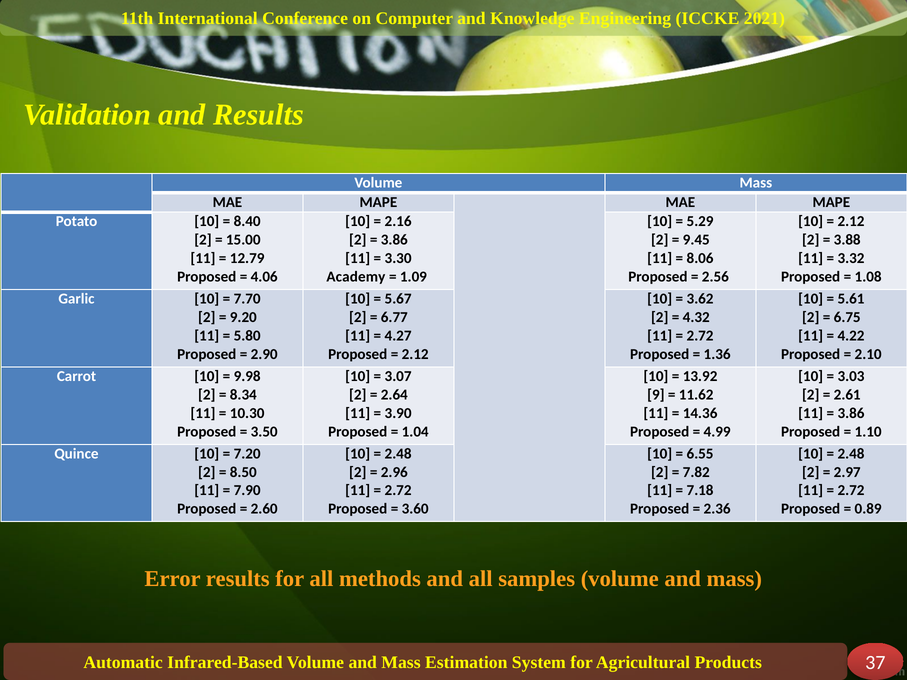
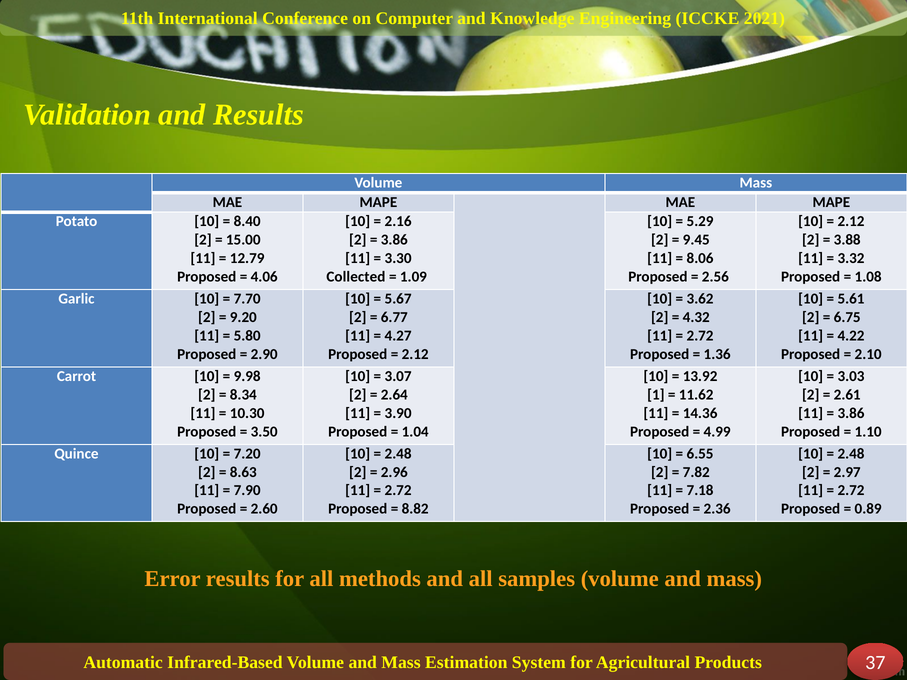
Academy: Academy -> Collected
9: 9 -> 1
8.50: 8.50 -> 8.63
3.60: 3.60 -> 8.82
